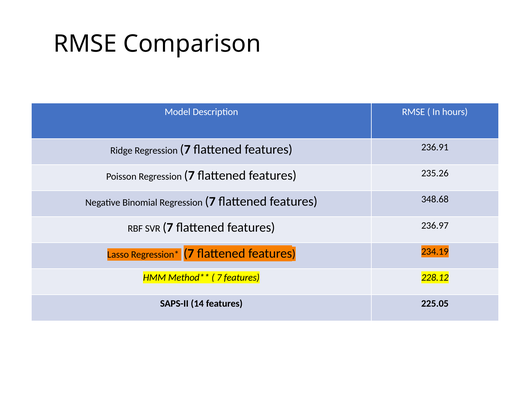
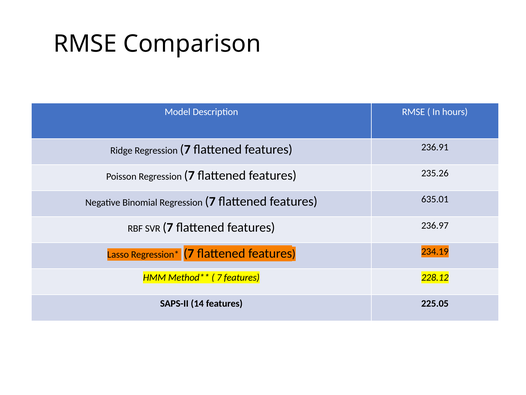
348.68: 348.68 -> 635.01
